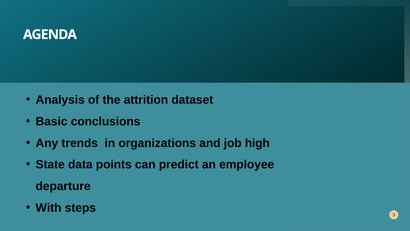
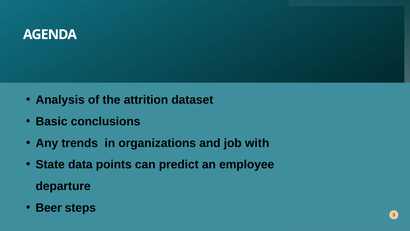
high: high -> with
With: With -> Beer
